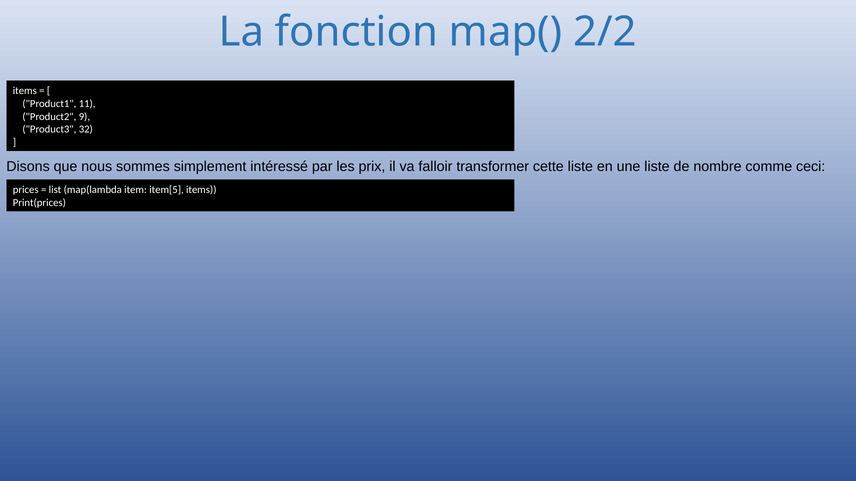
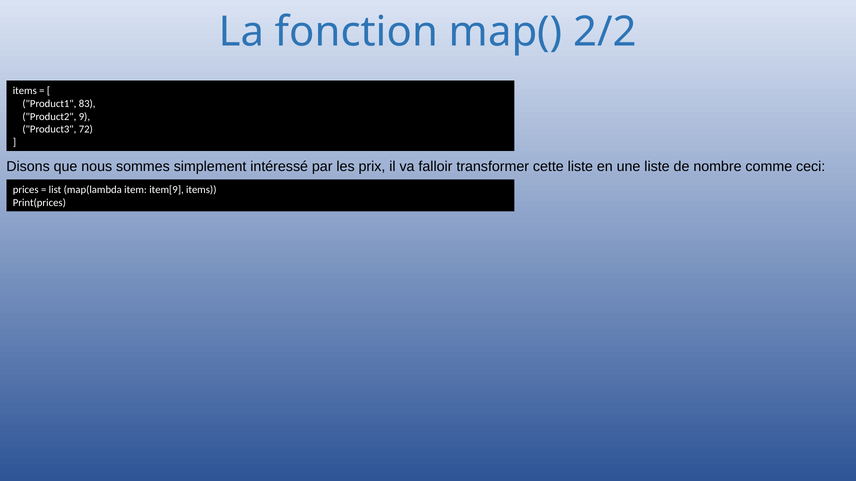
11: 11 -> 83
32: 32 -> 72
item[5: item[5 -> item[9
